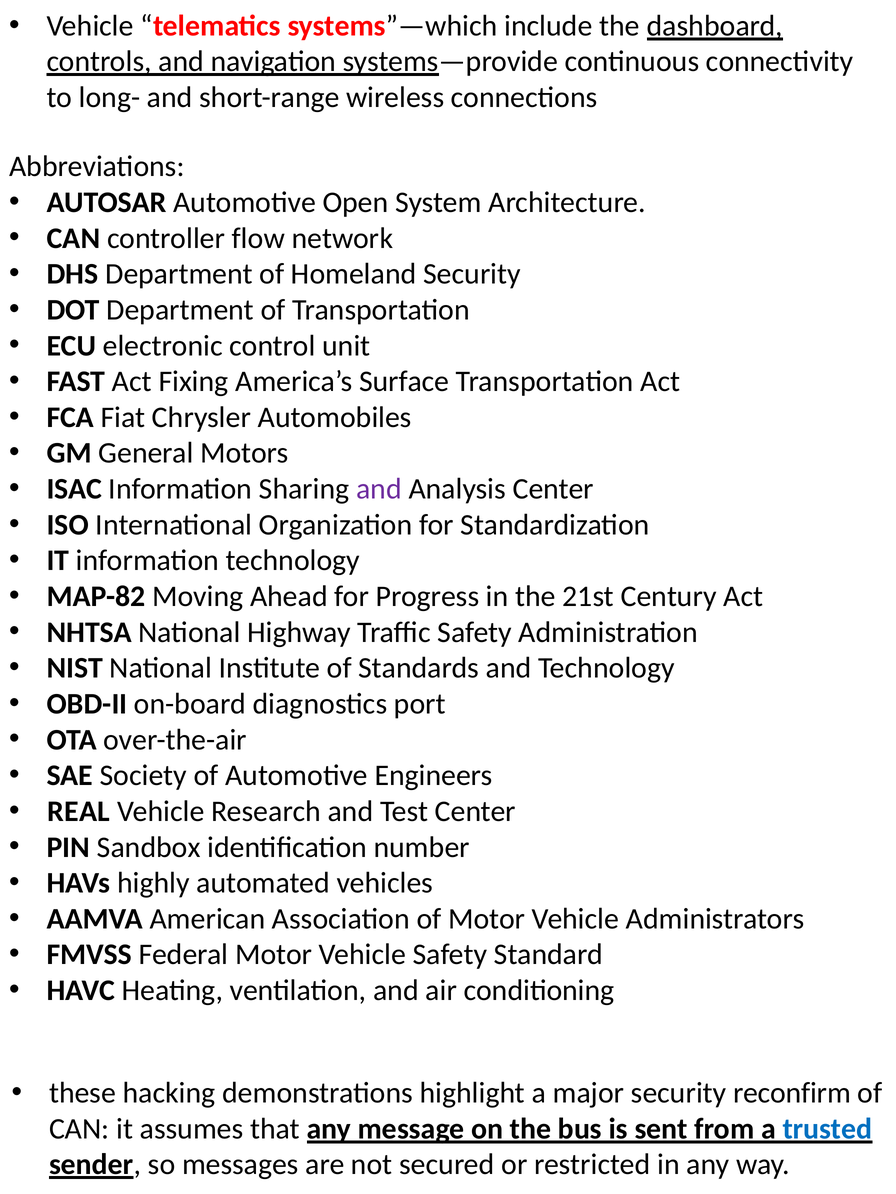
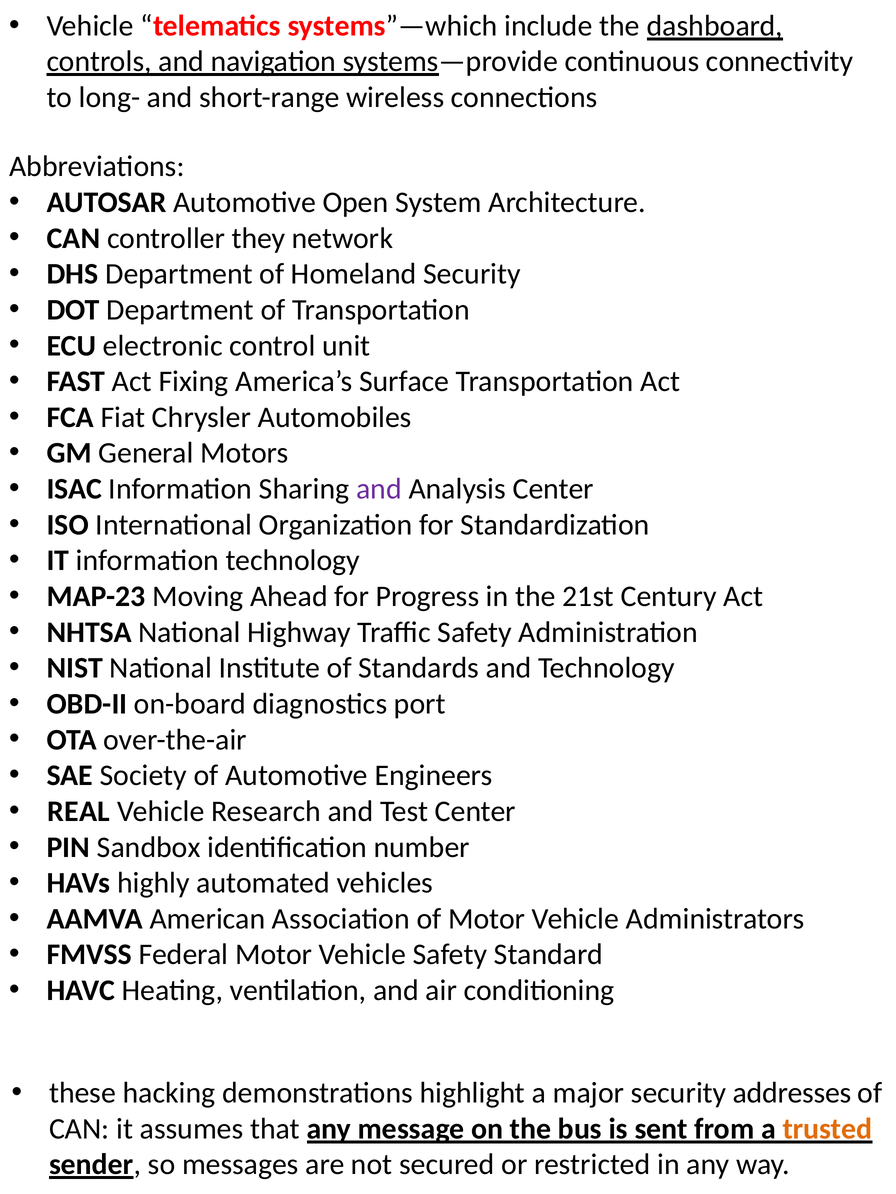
flow: flow -> they
MAP-82: MAP-82 -> MAP-23
reconfirm: reconfirm -> addresses
trusted colour: blue -> orange
